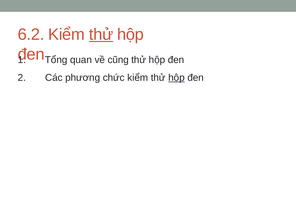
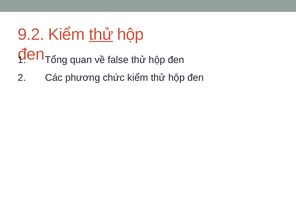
6.2: 6.2 -> 9.2
cũng: cũng -> false
hộp at (177, 78) underline: present -> none
